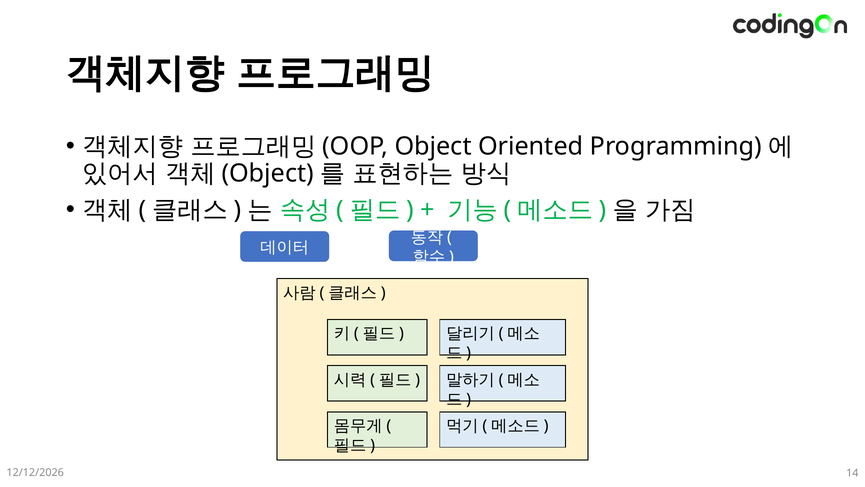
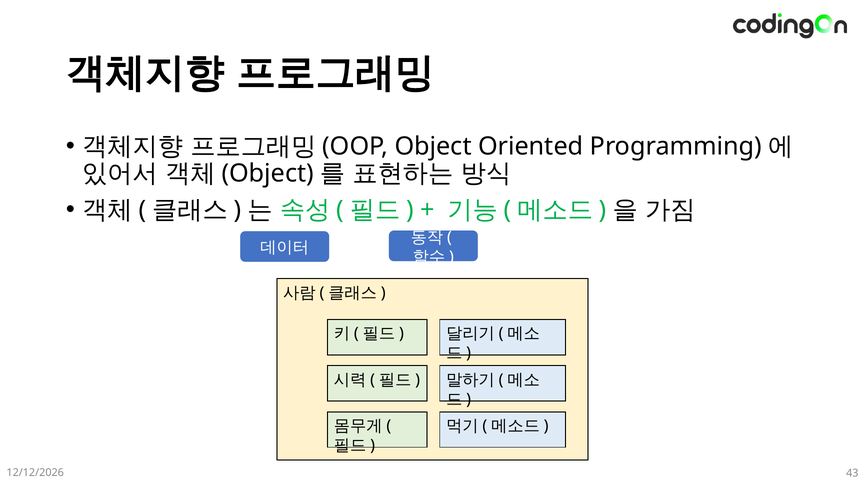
14: 14 -> 43
